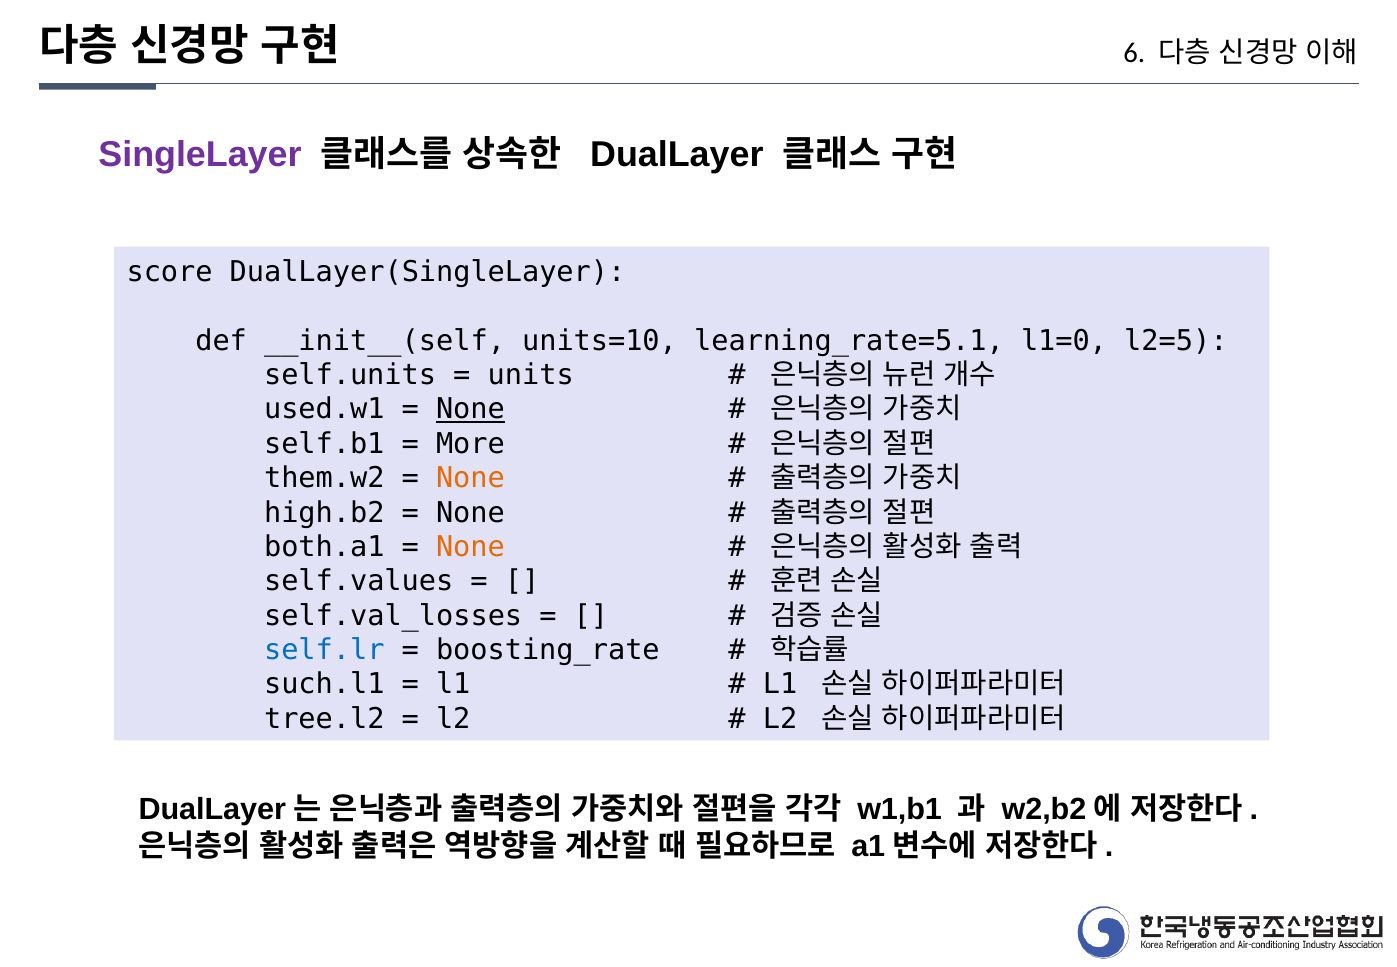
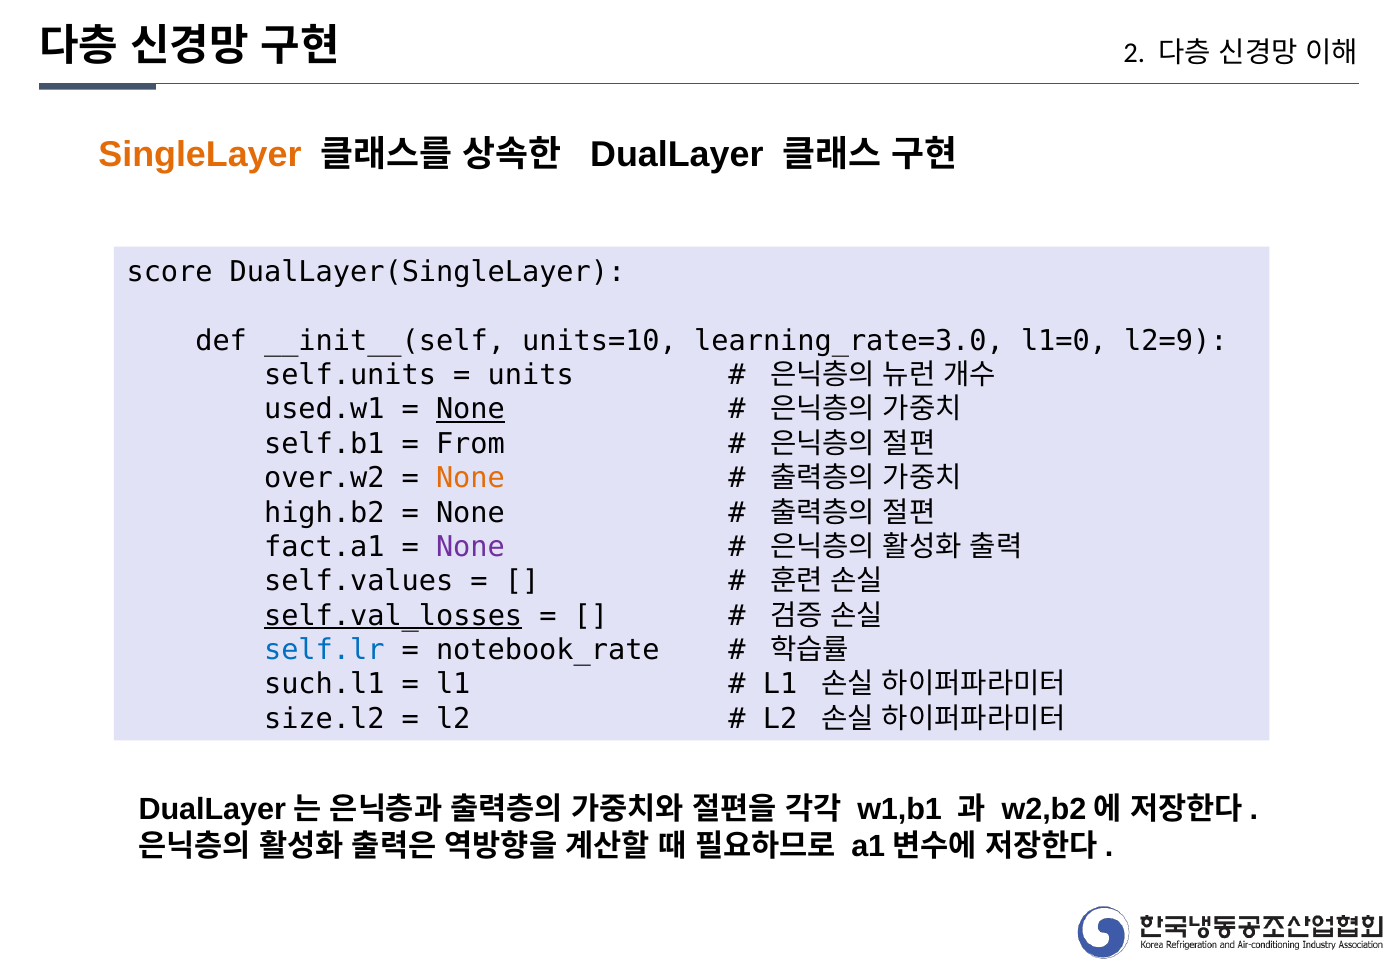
6: 6 -> 2
SingleLayer colour: purple -> orange
learning_rate=5.1: learning_rate=5.1 -> learning_rate=3.0
l2=5: l2=5 -> l2=9
More: More -> From
them.w2: them.w2 -> over.w2
both.a1: both.a1 -> fact.a1
None at (470, 547) colour: orange -> purple
self.val_losses underline: none -> present
boosting_rate: boosting_rate -> notebook_rate
tree.l2: tree.l2 -> size.l2
